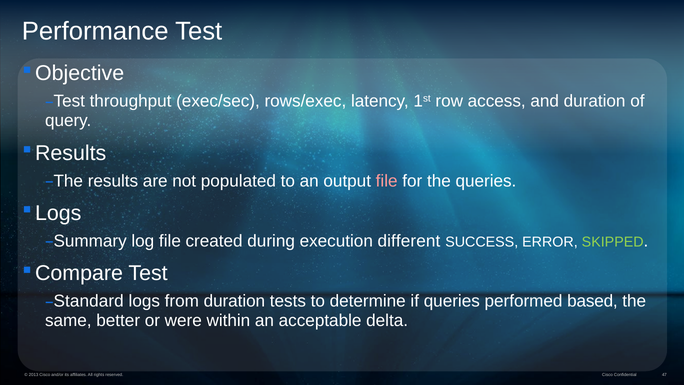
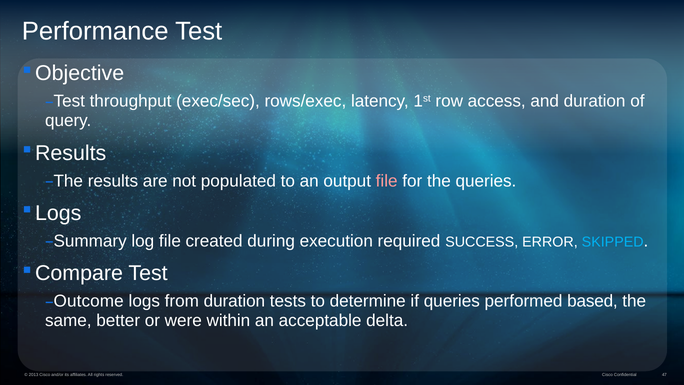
different: different -> required
SKIPPED colour: light green -> light blue
Standard: Standard -> Outcome
